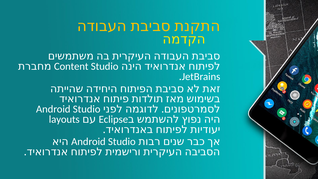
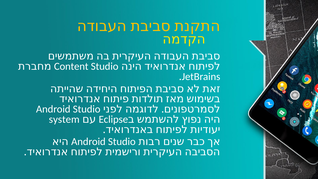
layouts: layouts -> system
